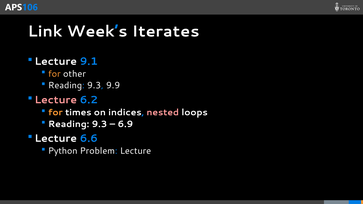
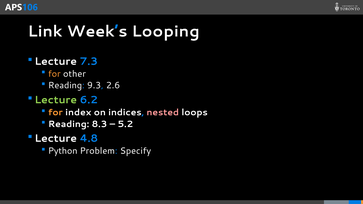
Iterates: Iterates -> Looping
9.1: 9.1 -> 7.3
9.9: 9.9 -> 2.6
Lecture at (56, 100) colour: pink -> light green
times: times -> index
9.3 at (99, 124): 9.3 -> 8.3
6.9: 6.9 -> 5.2
6.6: 6.6 -> 4.8
Problem Lecture: Lecture -> Specify
